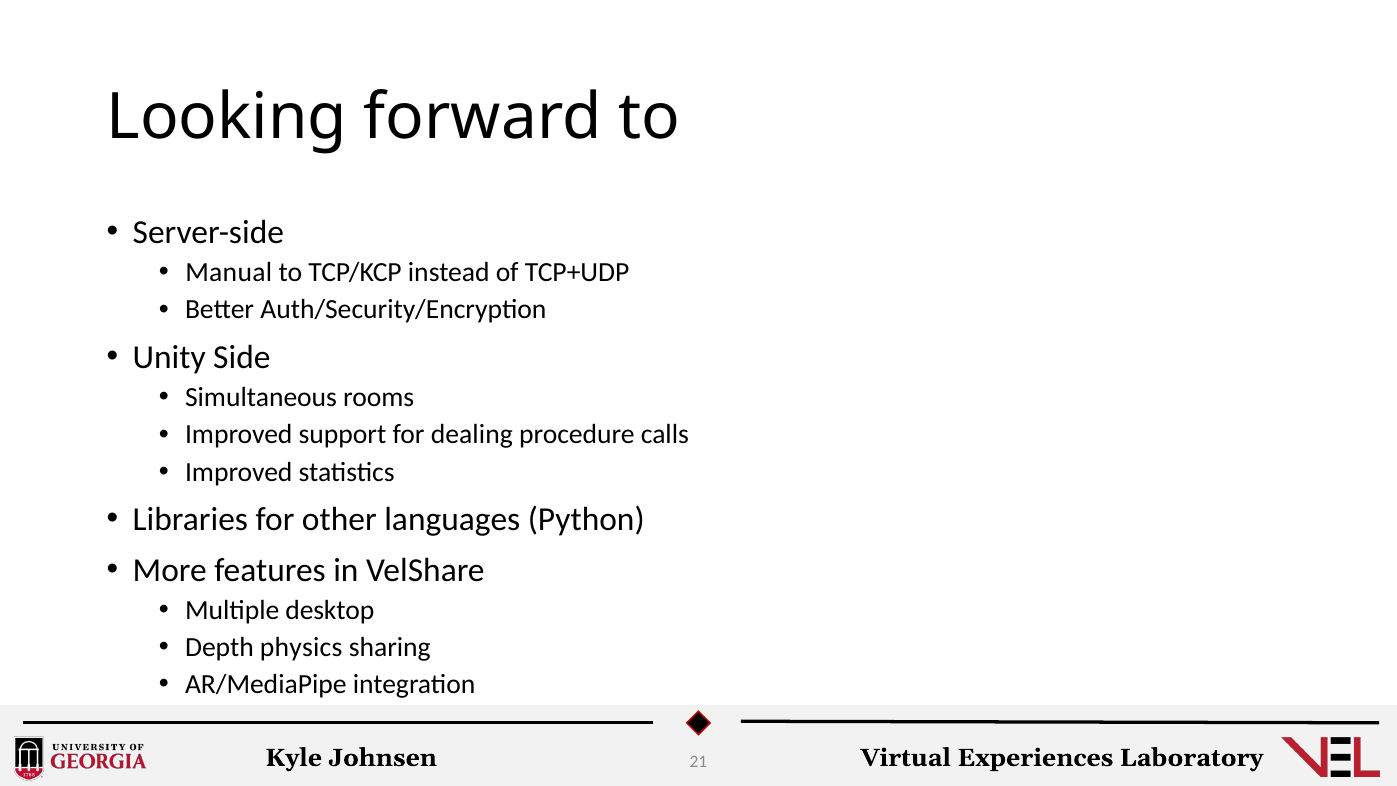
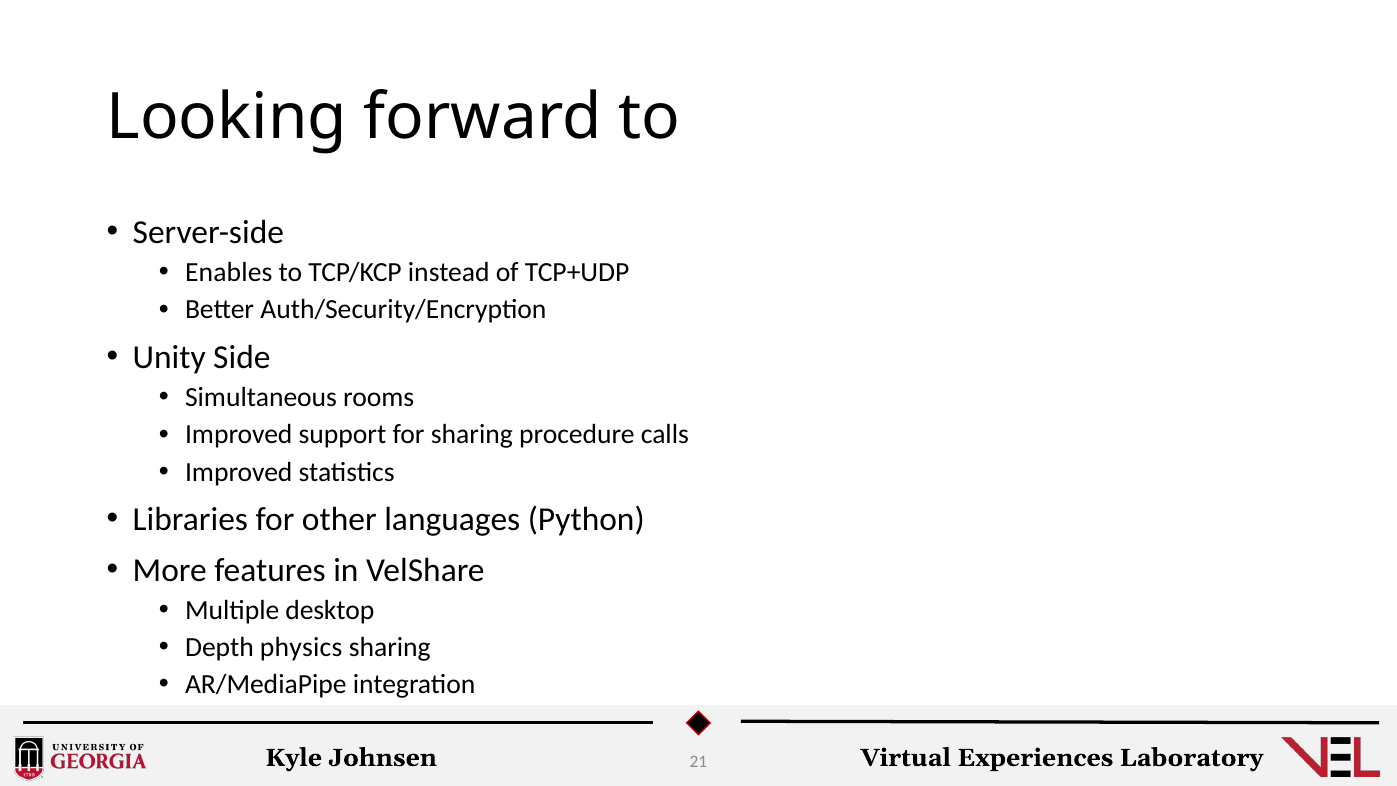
Manual: Manual -> Enables
for dealing: dealing -> sharing
